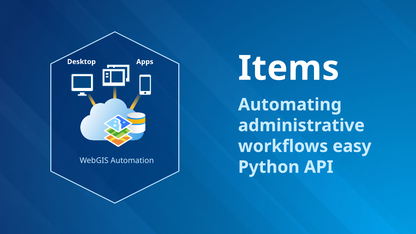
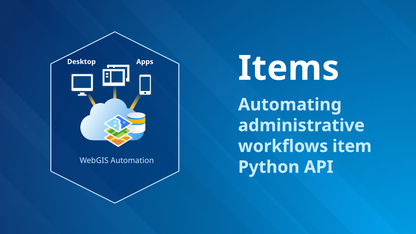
easy: easy -> item
